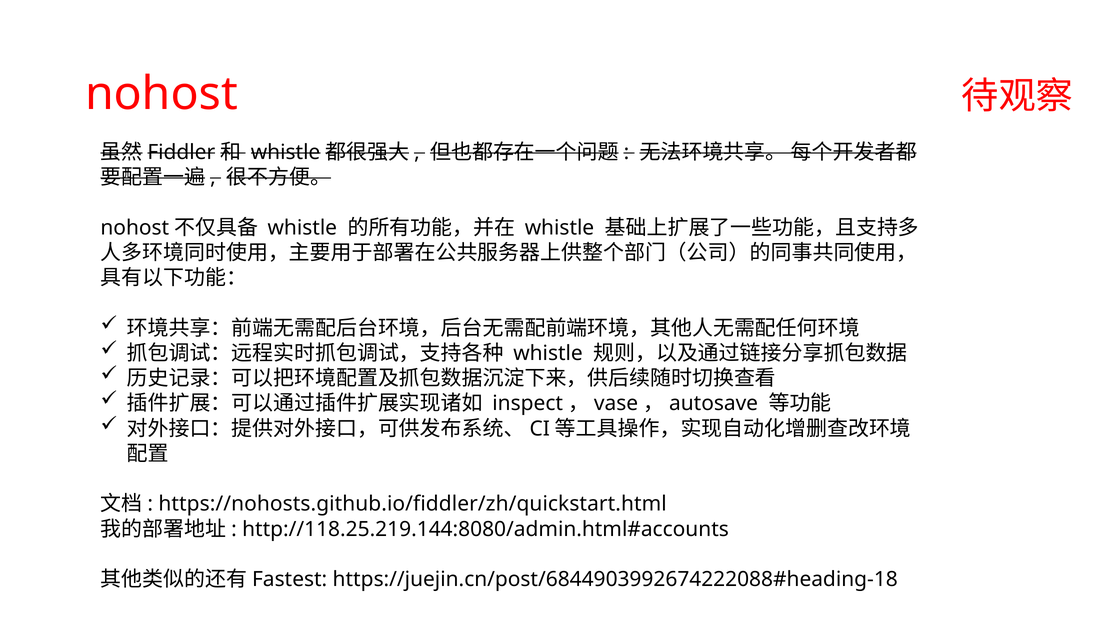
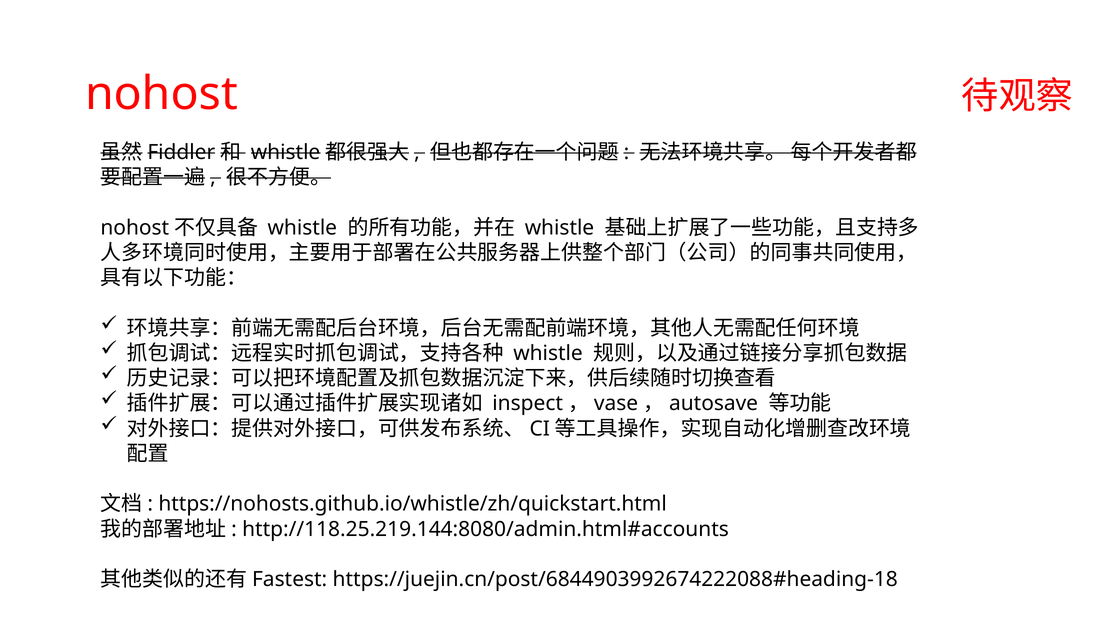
https://nohosts.github.io/fiddler/zh/quickstart.html: https://nohosts.github.io/fiddler/zh/quickstart.html -> https://nohosts.github.io/whistle/zh/quickstart.html
